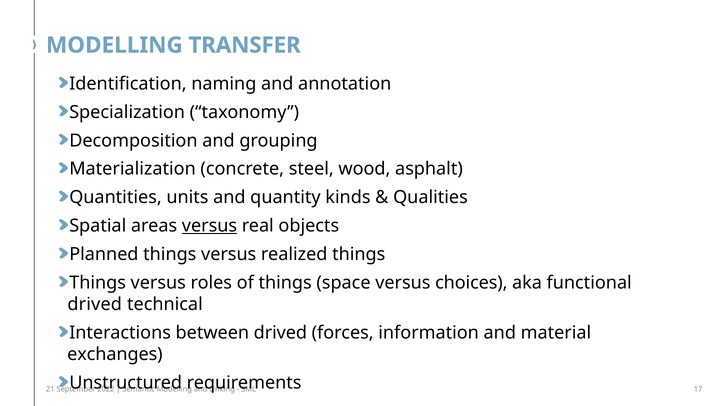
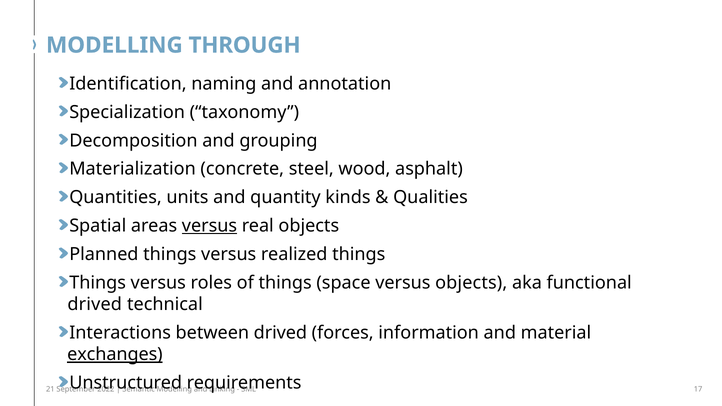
TRANSFER: TRANSFER -> THROUGH
versus choices: choices -> objects
exchanges underline: none -> present
